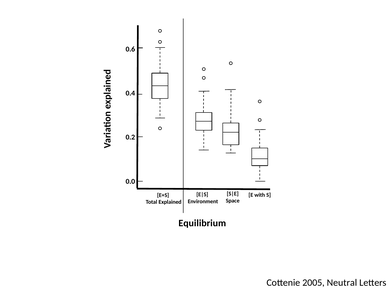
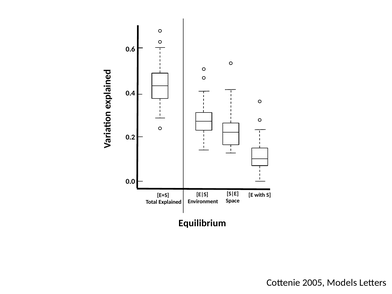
Neutral: Neutral -> Models
